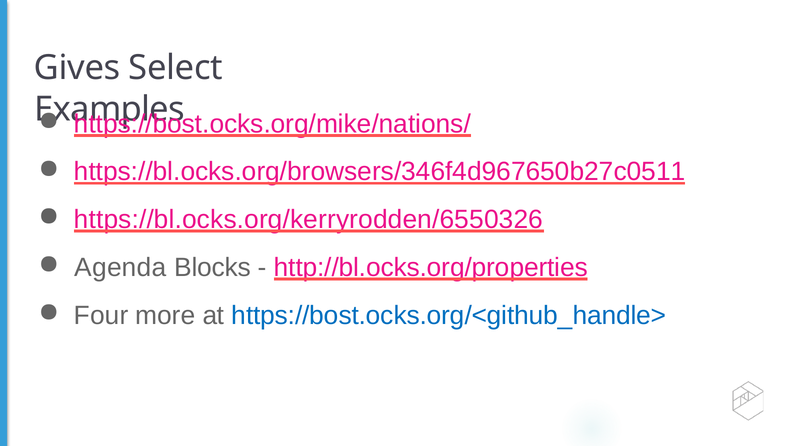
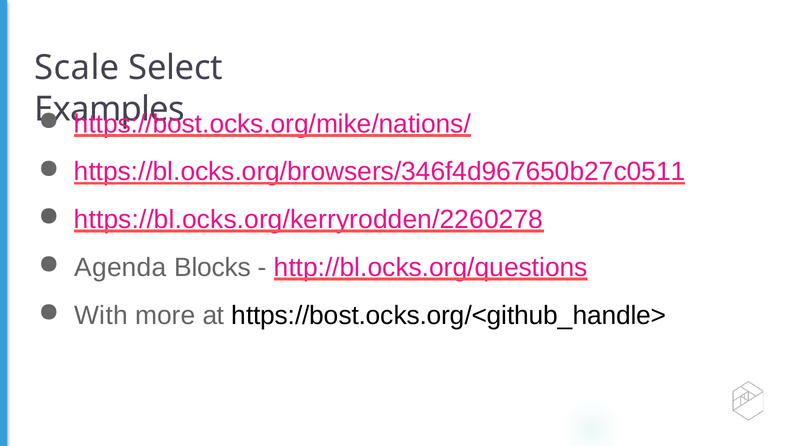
Gives: Gives -> Scale
https://bl.ocks.org/kerryrodden/6550326: https://bl.ocks.org/kerryrodden/6550326 -> https://bl.ocks.org/kerryrodden/2260278
http://bl.ocks.org/properties: http://bl.ocks.org/properties -> http://bl.ocks.org/questions
Four: Four -> With
https://bost.ocks.org/<github_handle> colour: blue -> black
